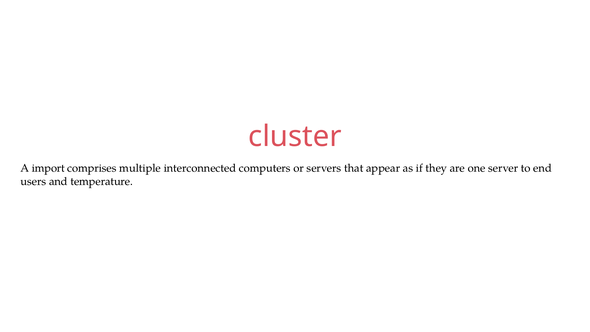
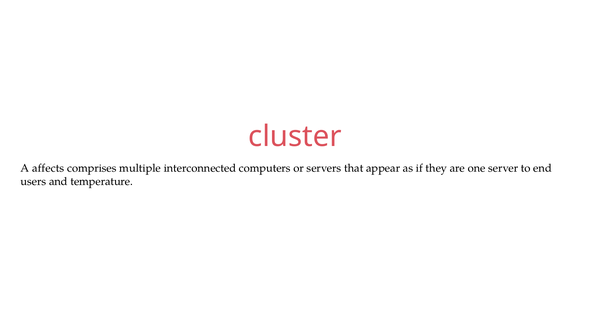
import: import -> affects
